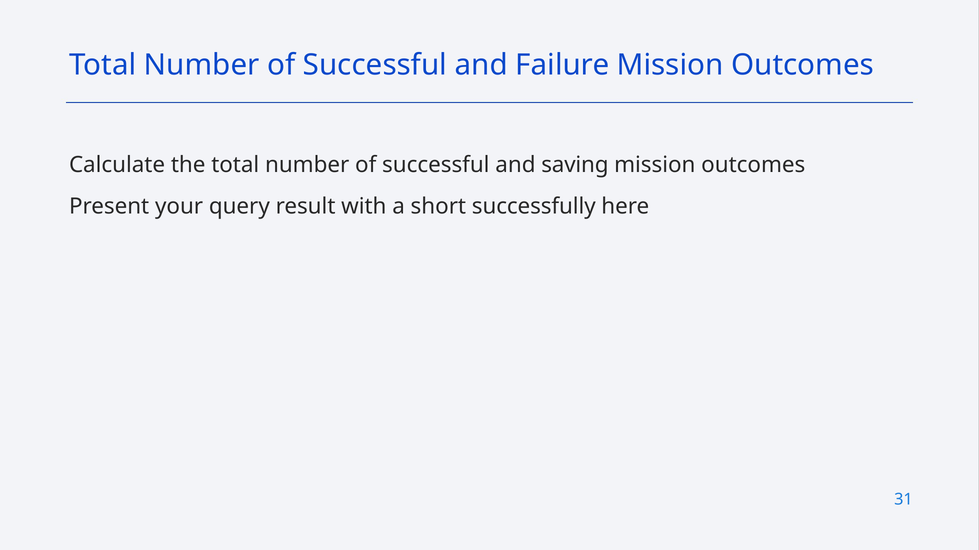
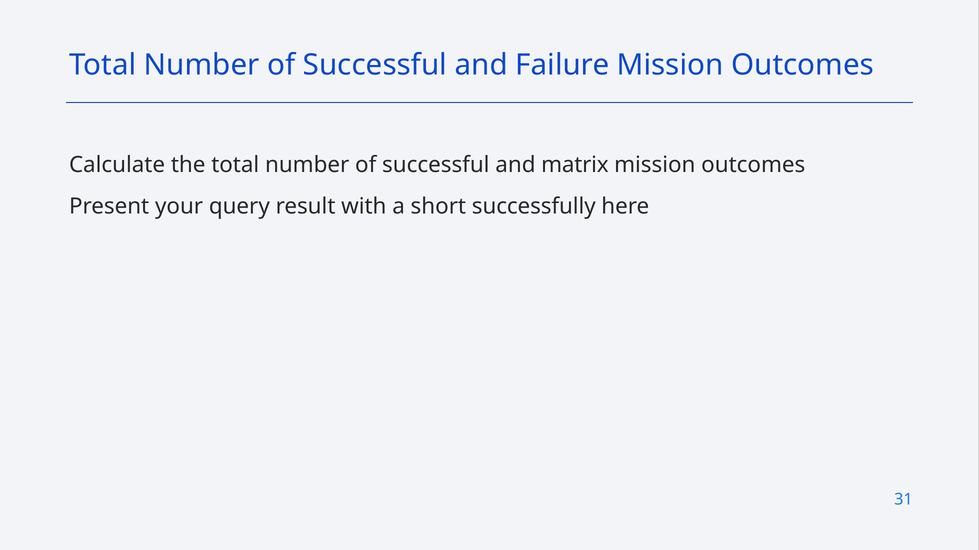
saving: saving -> matrix
